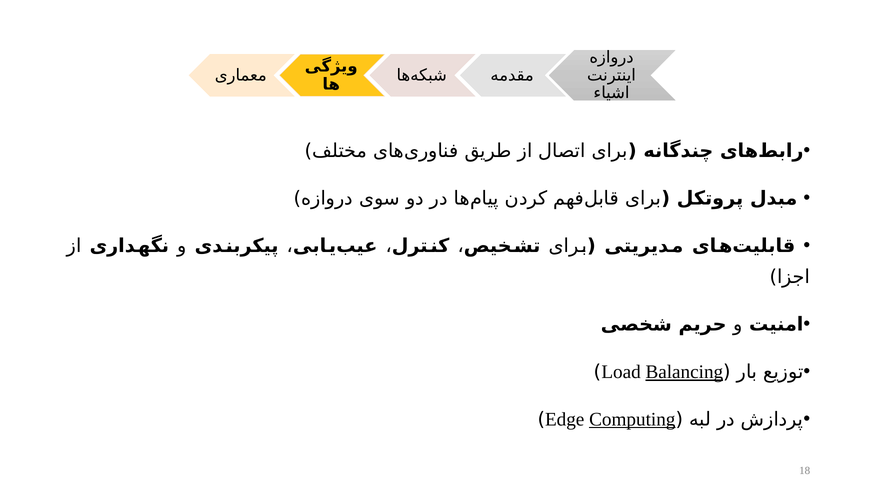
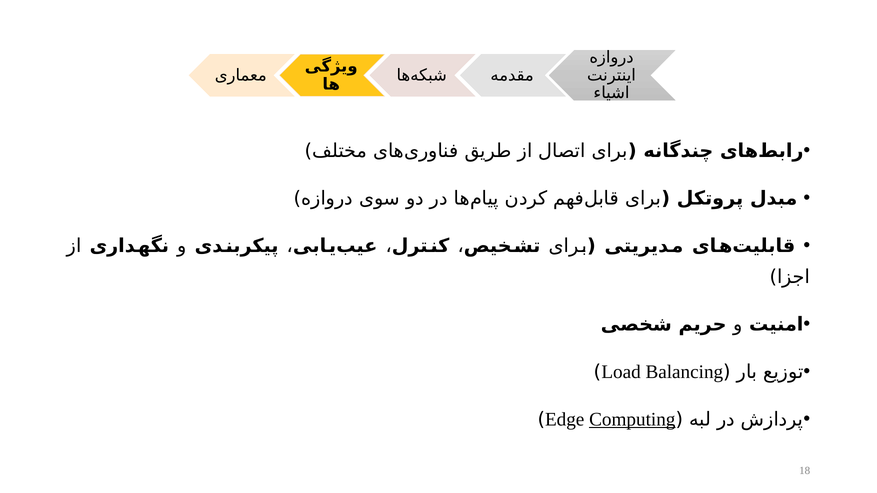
Balancing underline: present -> none
